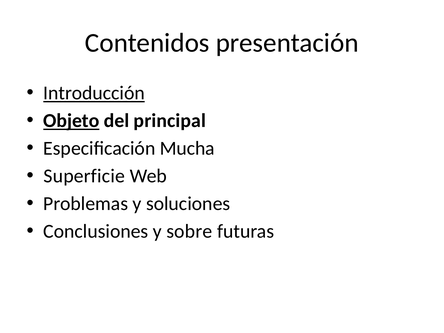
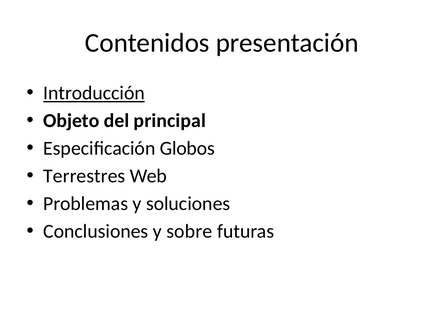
Objeto underline: present -> none
Mucha: Mucha -> Globos
Superficie: Superficie -> Terrestres
